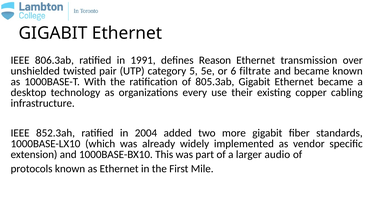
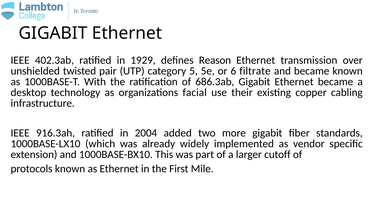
806.3ab: 806.3ab -> 402.3ab
1991: 1991 -> 1929
805.3ab: 805.3ab -> 686.3ab
every: every -> facial
852.3ah: 852.3ah -> 916.3ah
audio: audio -> cutoff
